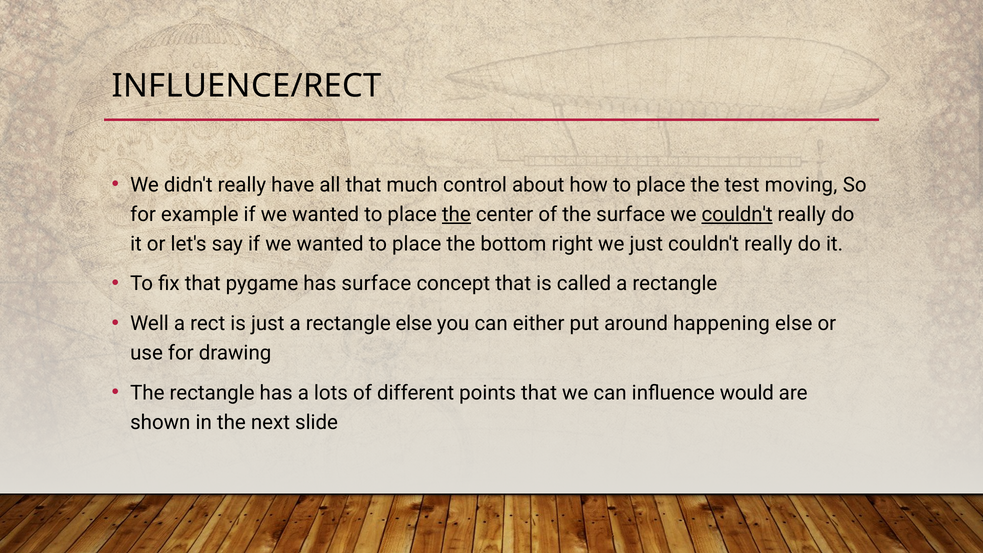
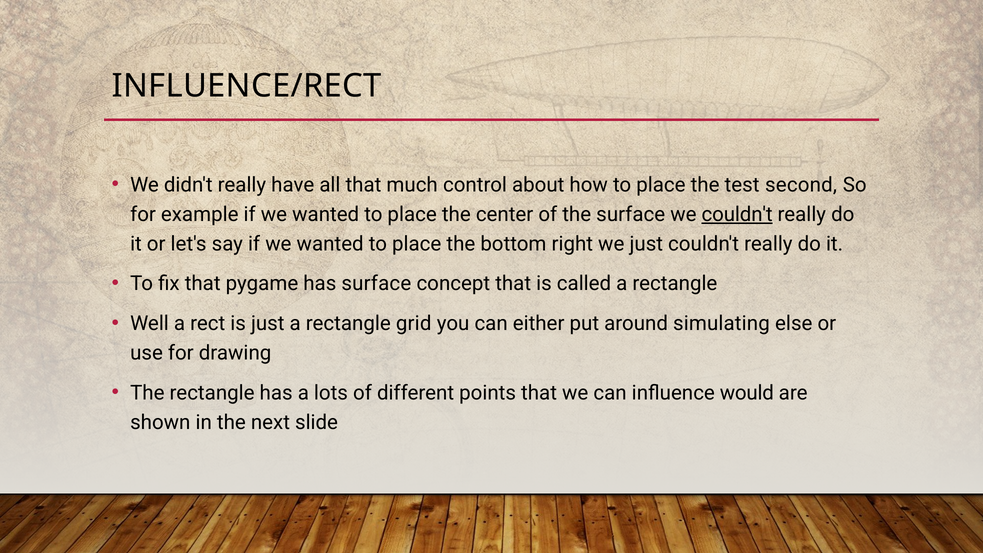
moving: moving -> second
the at (456, 214) underline: present -> none
rectangle else: else -> grid
happening: happening -> simulating
